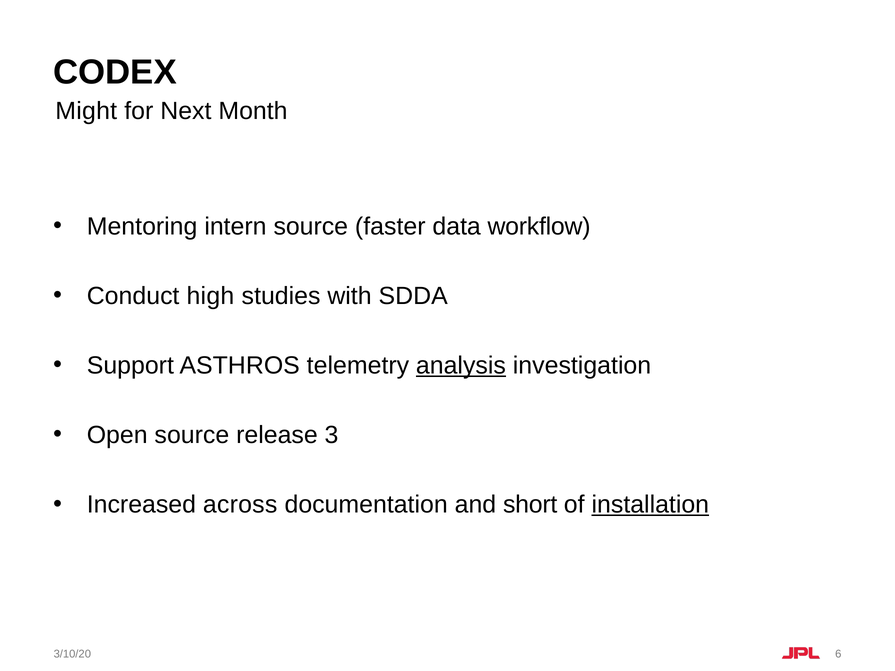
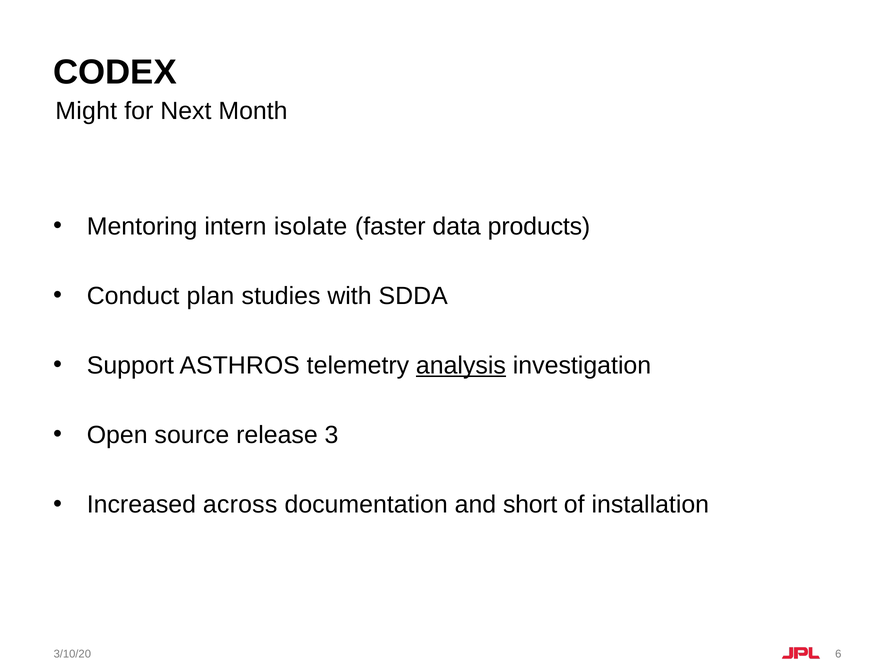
intern source: source -> isolate
workflow: workflow -> products
high: high -> plan
installation underline: present -> none
